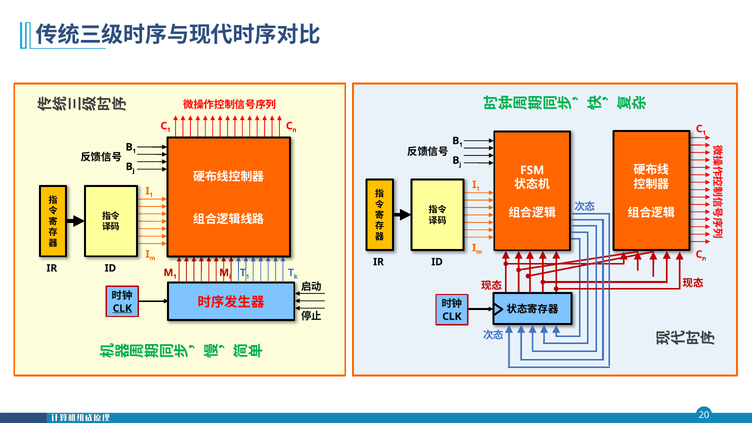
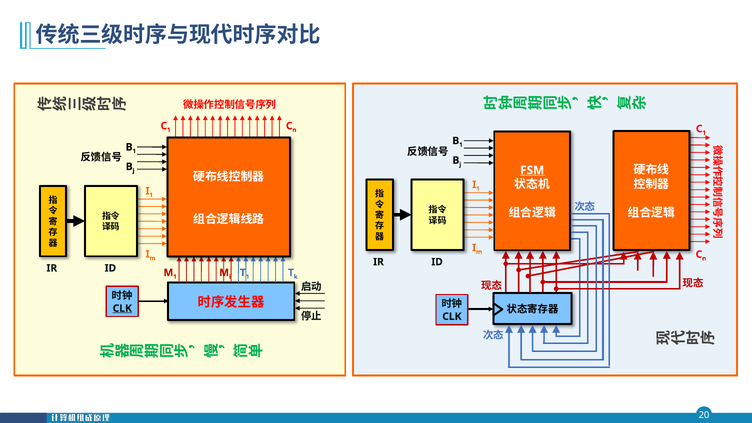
FSM underline: none -> present
